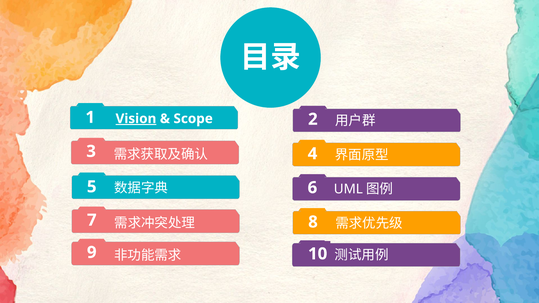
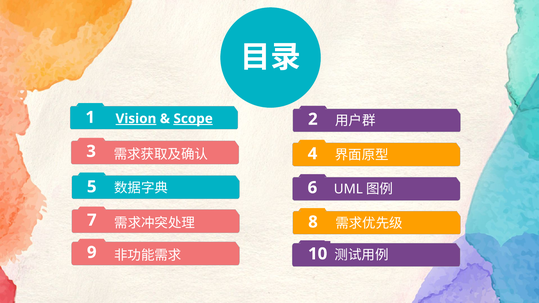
Scope underline: none -> present
